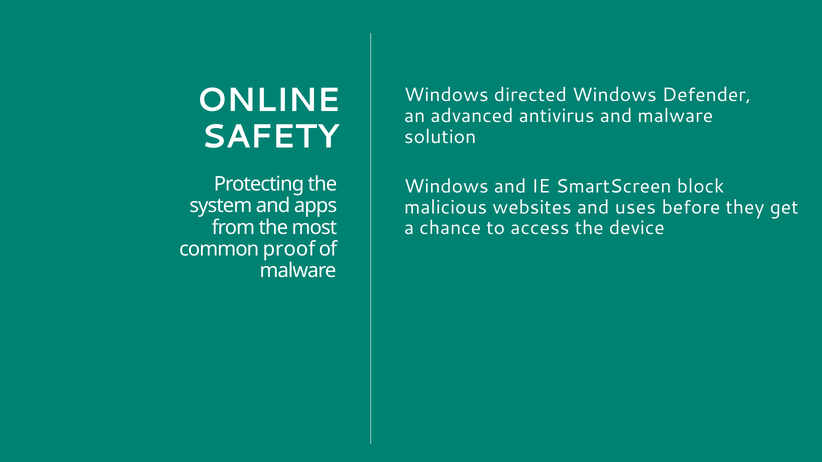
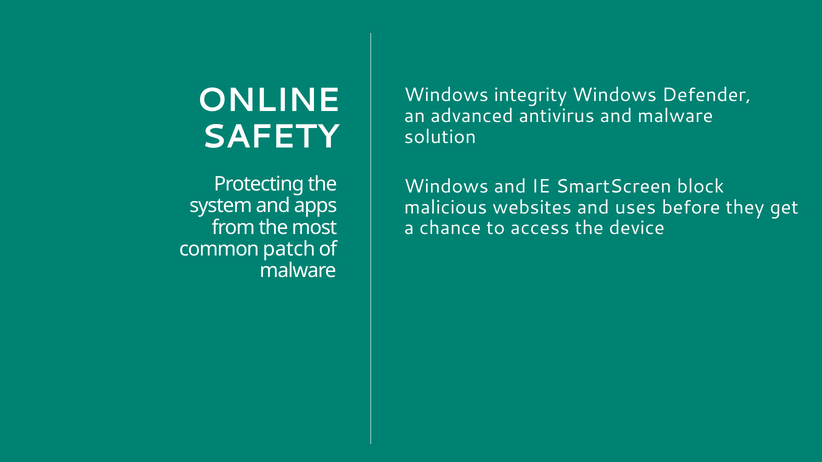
directed: directed -> integrity
proof: proof -> patch
